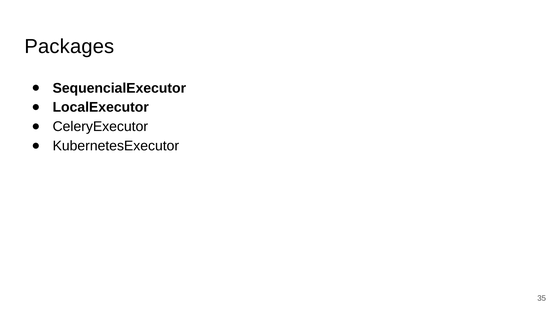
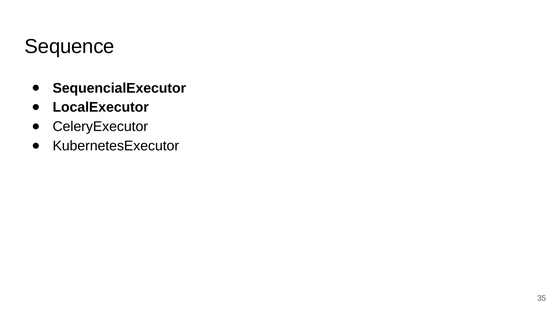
Packages: Packages -> Sequence
